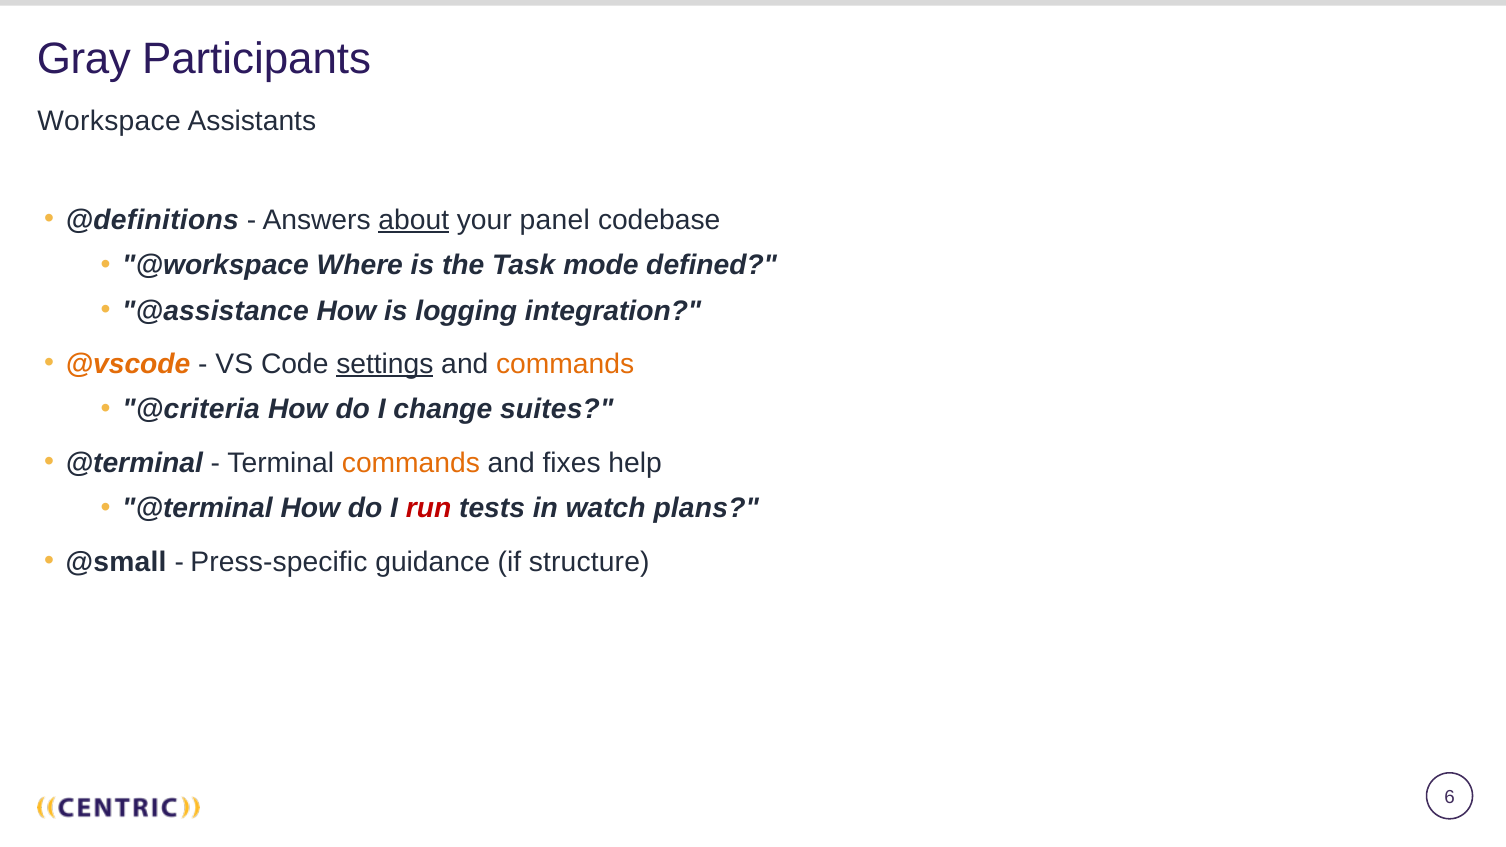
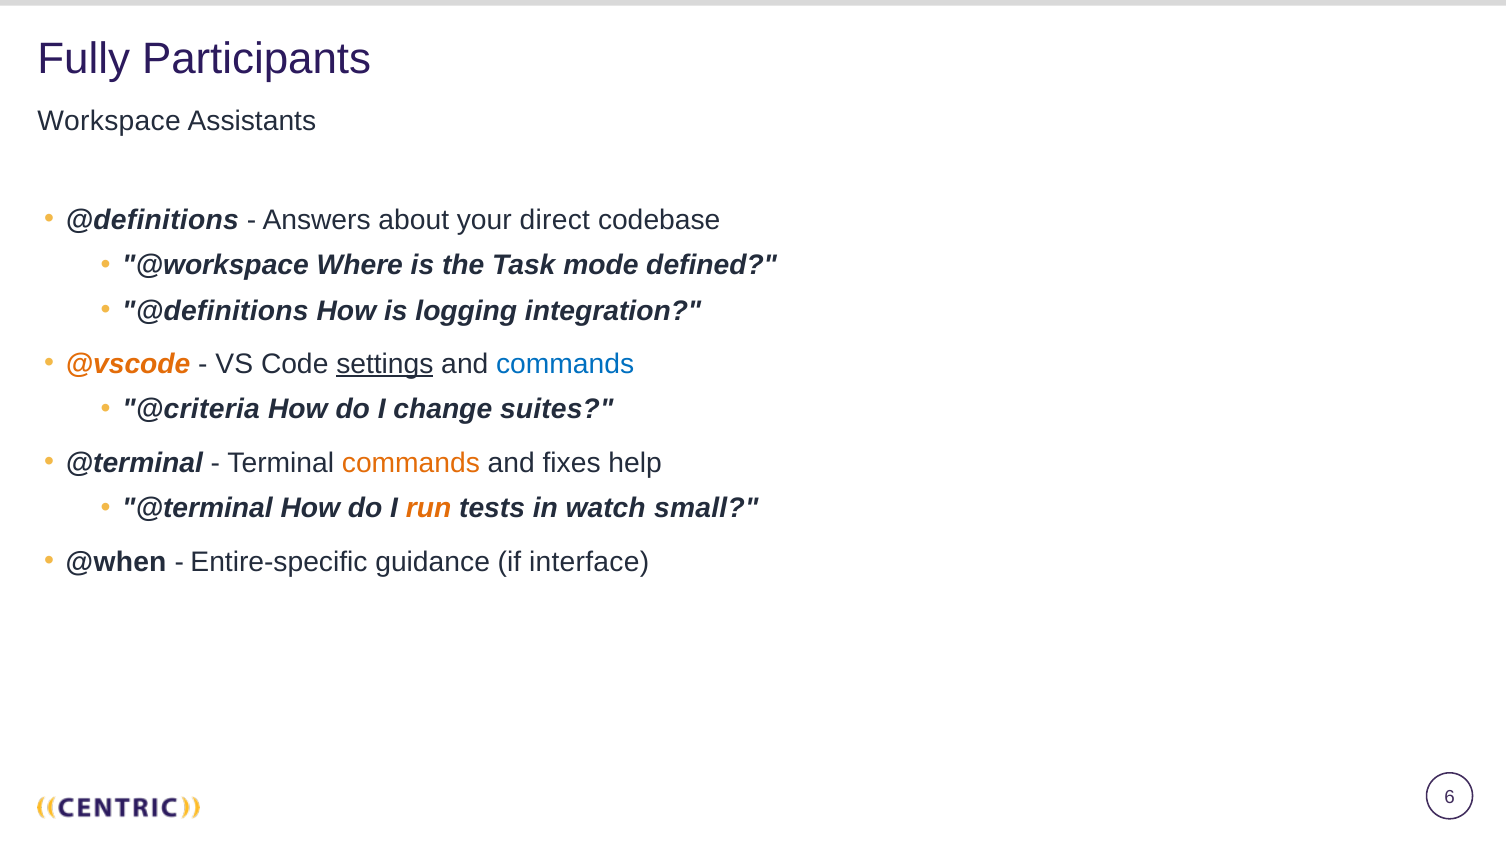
Gray: Gray -> Fully
about underline: present -> none
panel: panel -> direct
@assistance at (215, 311): @assistance -> @definitions
commands at (565, 364) colour: orange -> blue
run colour: red -> orange
plans: plans -> small
@small: @small -> @when
Press-specific: Press-specific -> Entire-specific
structure: structure -> interface
